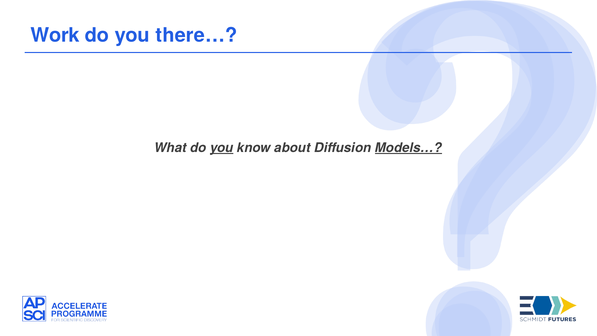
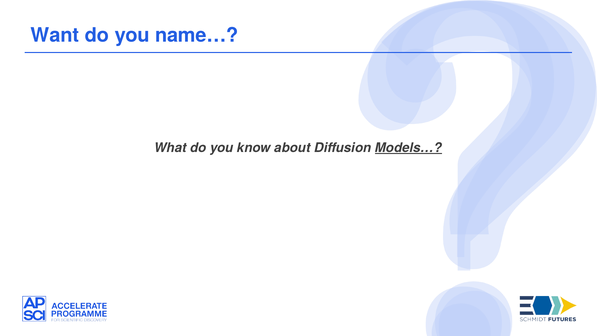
Work: Work -> Want
there…: there… -> name…
you at (222, 148) underline: present -> none
